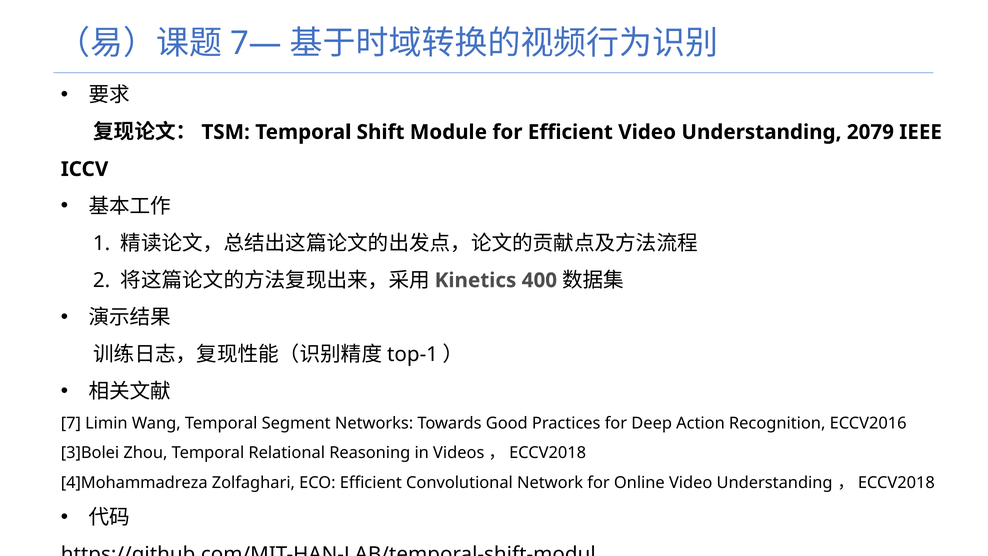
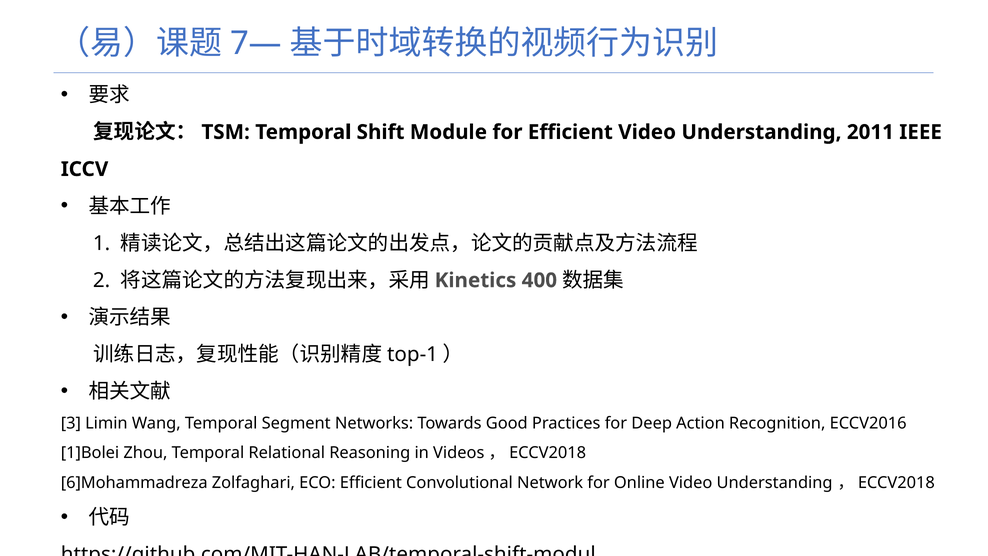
2079: 2079 -> 2011
7: 7 -> 3
3]Bolei: 3]Bolei -> 1]Bolei
4]Mohammadreza: 4]Mohammadreza -> 6]Mohammadreza
